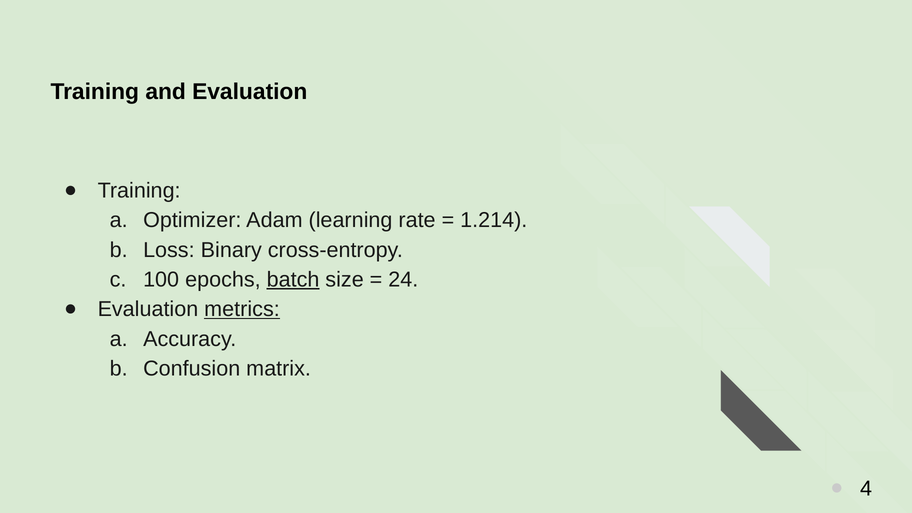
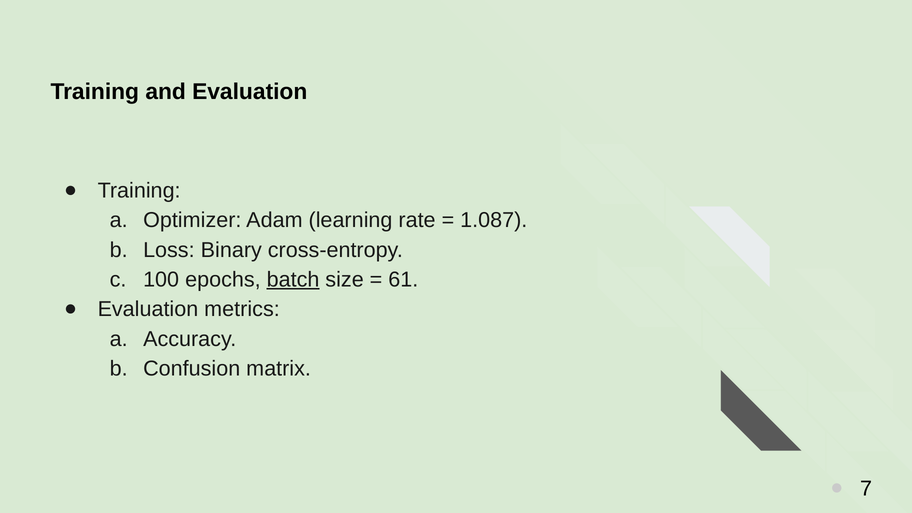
1.214: 1.214 -> 1.087
24: 24 -> 61
metrics underline: present -> none
4: 4 -> 7
